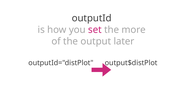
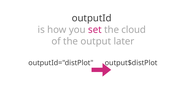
more: more -> cloud
